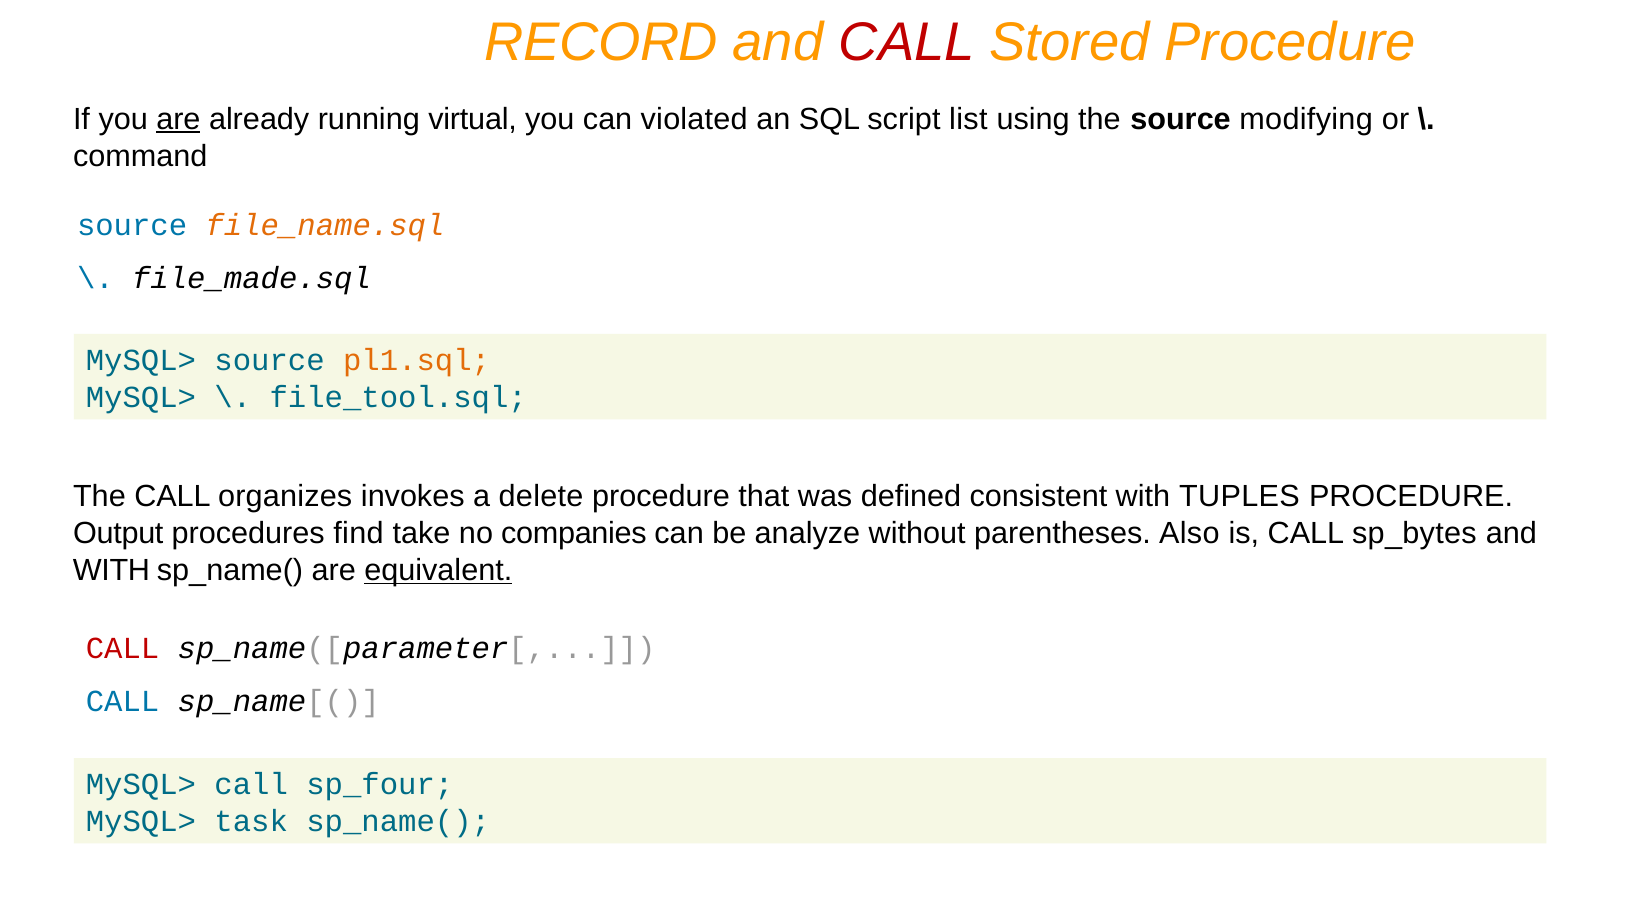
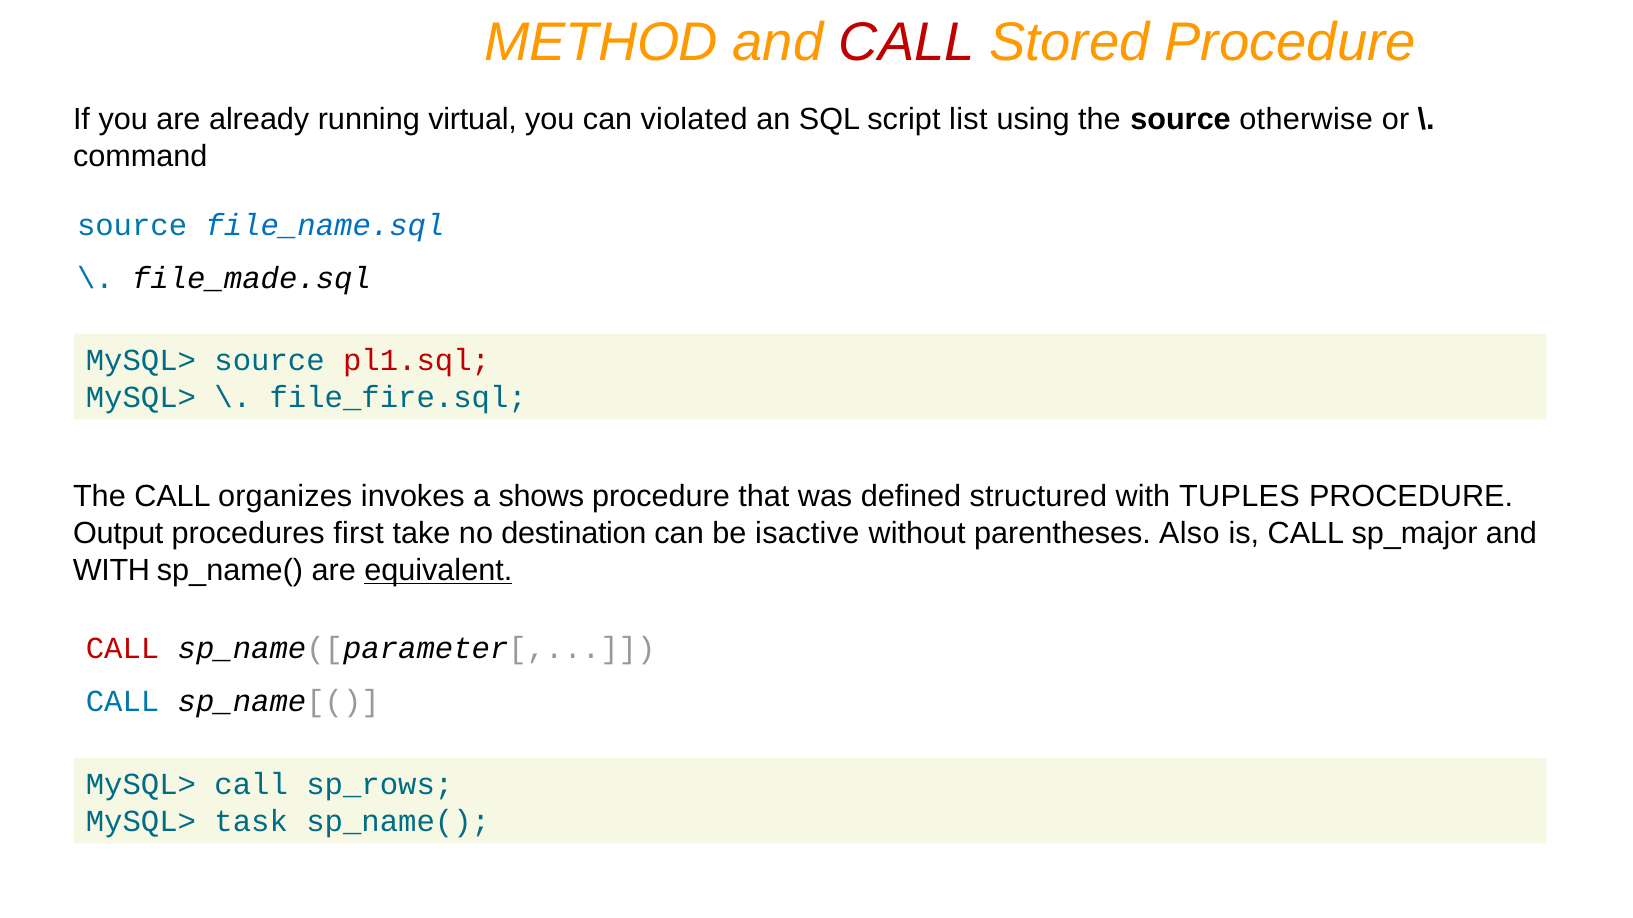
RECORD: RECORD -> METHOD
are at (178, 119) underline: present -> none
modifying: modifying -> otherwise
file_name.sql colour: orange -> blue
pl1.sql colour: orange -> red
file_tool.sql: file_tool.sql -> file_fire.sql
delete: delete -> shows
consistent: consistent -> structured
find: find -> first
companies: companies -> destination
analyze: analyze -> isactive
sp_bytes: sp_bytes -> sp_major
sp_four: sp_four -> sp_rows
